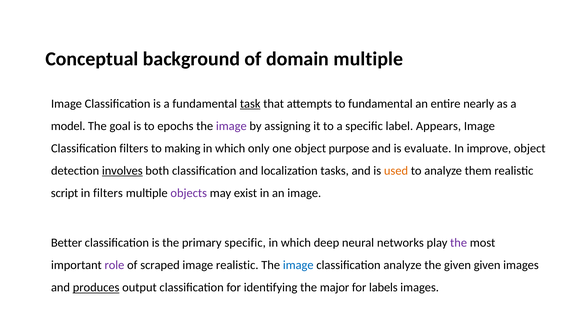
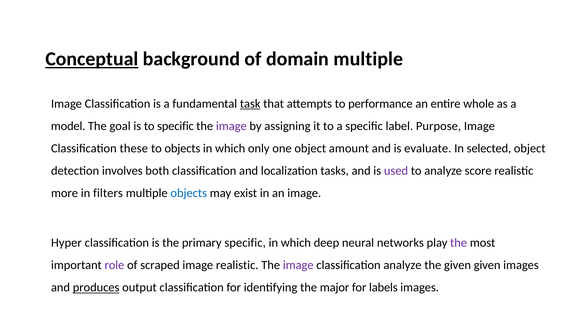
Conceptual underline: none -> present
to fundamental: fundamental -> performance
nearly: nearly -> whole
to epochs: epochs -> specific
Appears: Appears -> Purpose
Classification filters: filters -> these
to making: making -> objects
purpose: purpose -> amount
improve: improve -> selected
involves underline: present -> none
used colour: orange -> purple
them: them -> score
script: script -> more
objects at (189, 193) colour: purple -> blue
Better: Better -> Hyper
image at (298, 265) colour: blue -> purple
